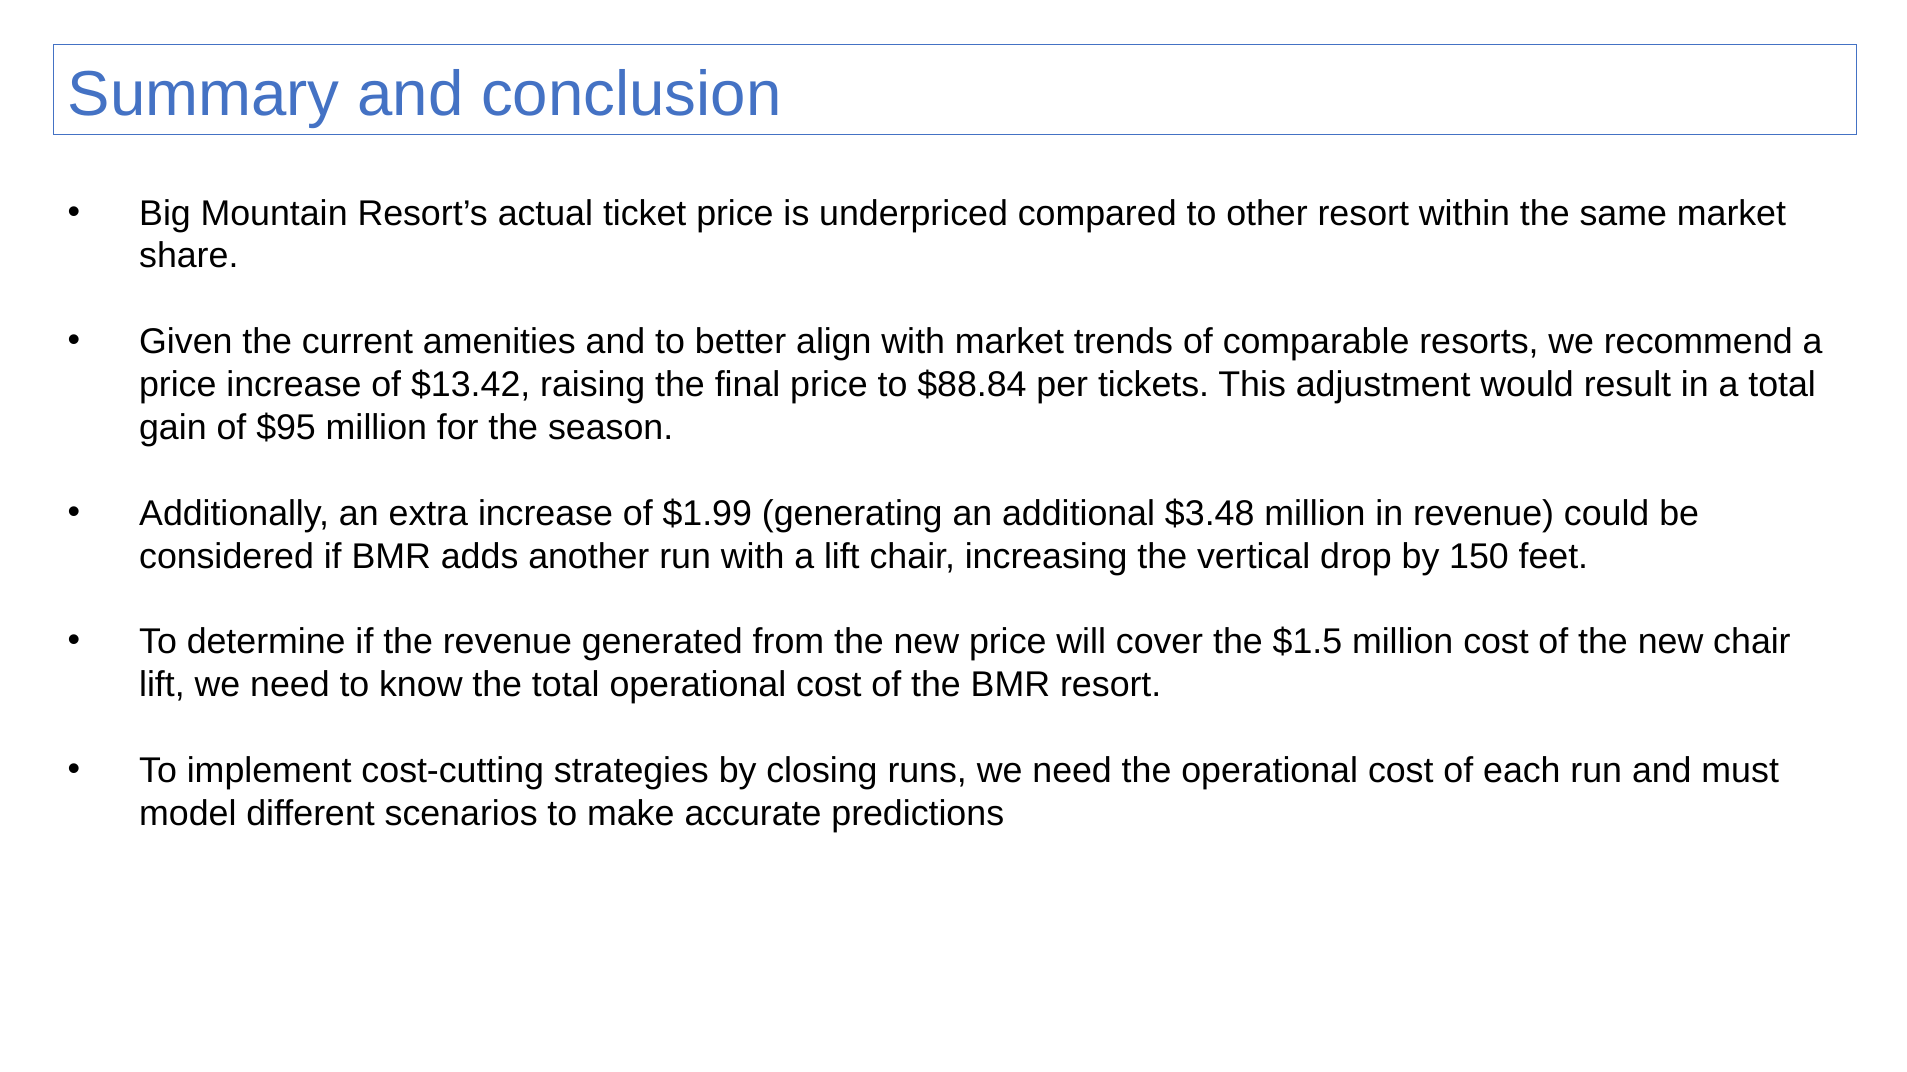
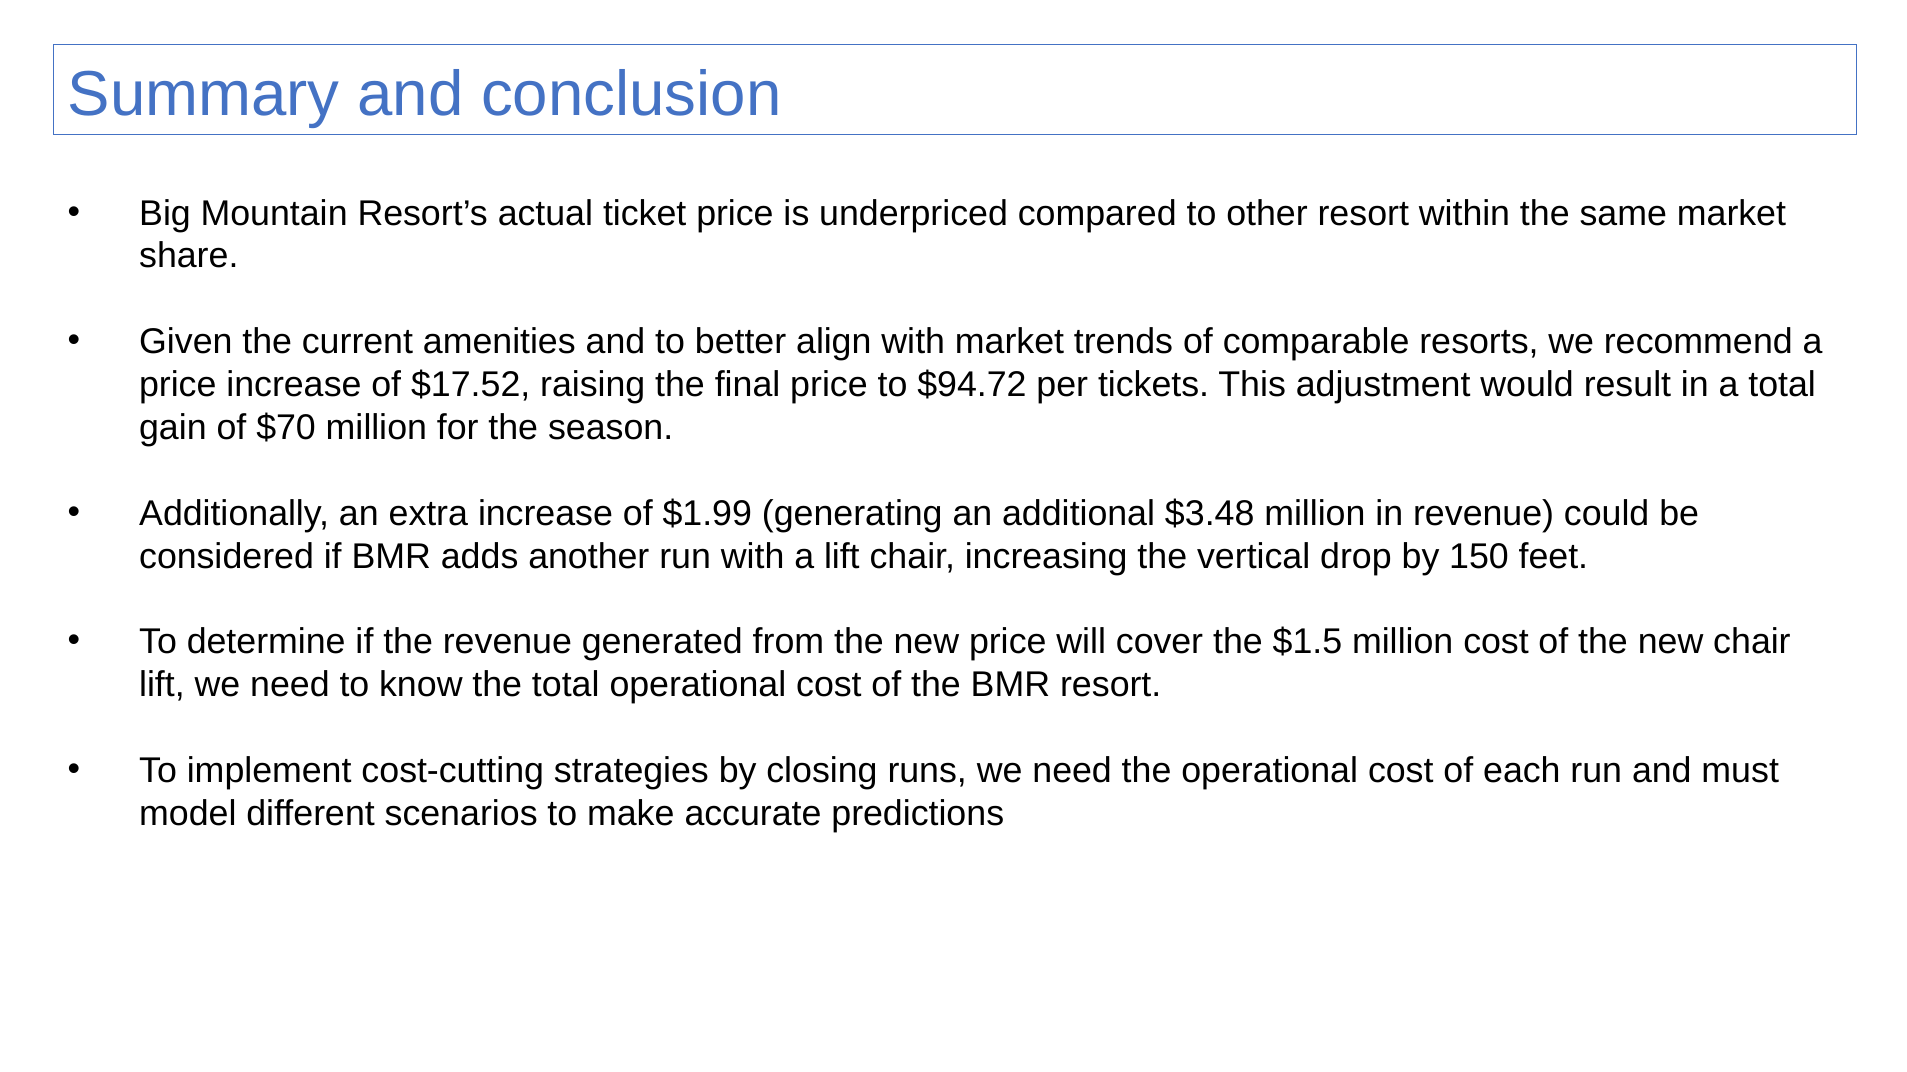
$13.42: $13.42 -> $17.52
$88.84: $88.84 -> $94.72
$95: $95 -> $70
